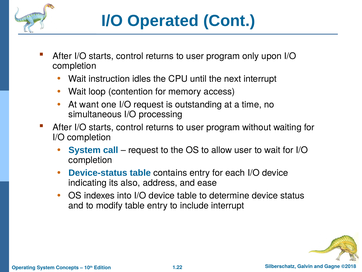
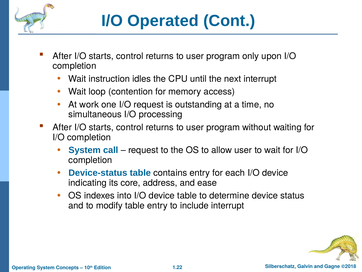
want: want -> work
also: also -> core
